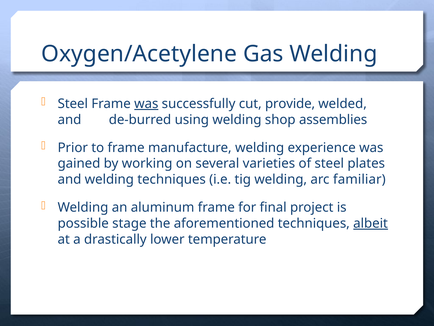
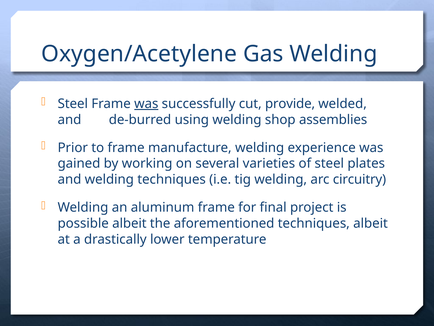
familiar: familiar -> circuitry
possible stage: stage -> albeit
albeit at (371, 223) underline: present -> none
